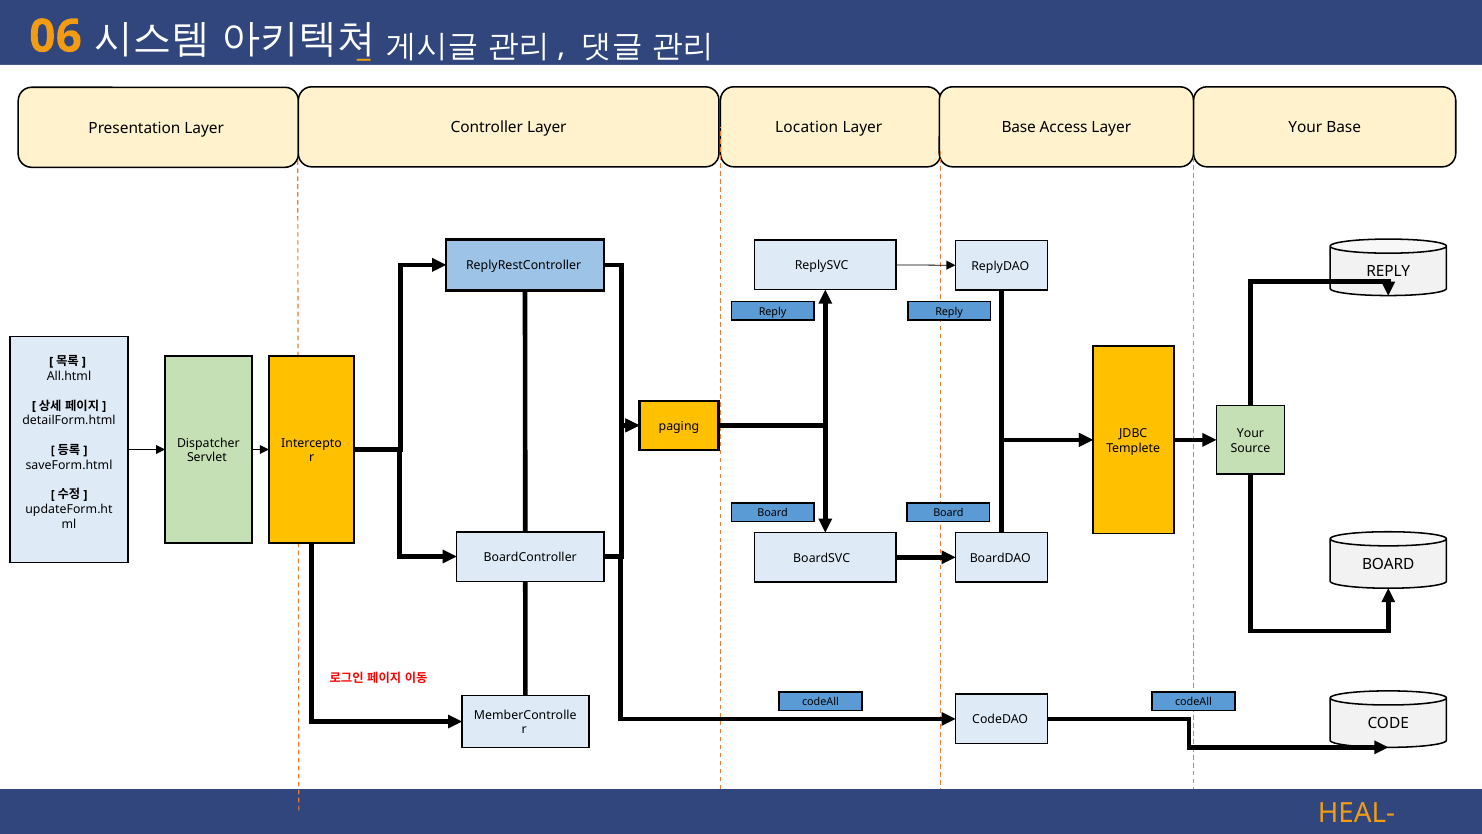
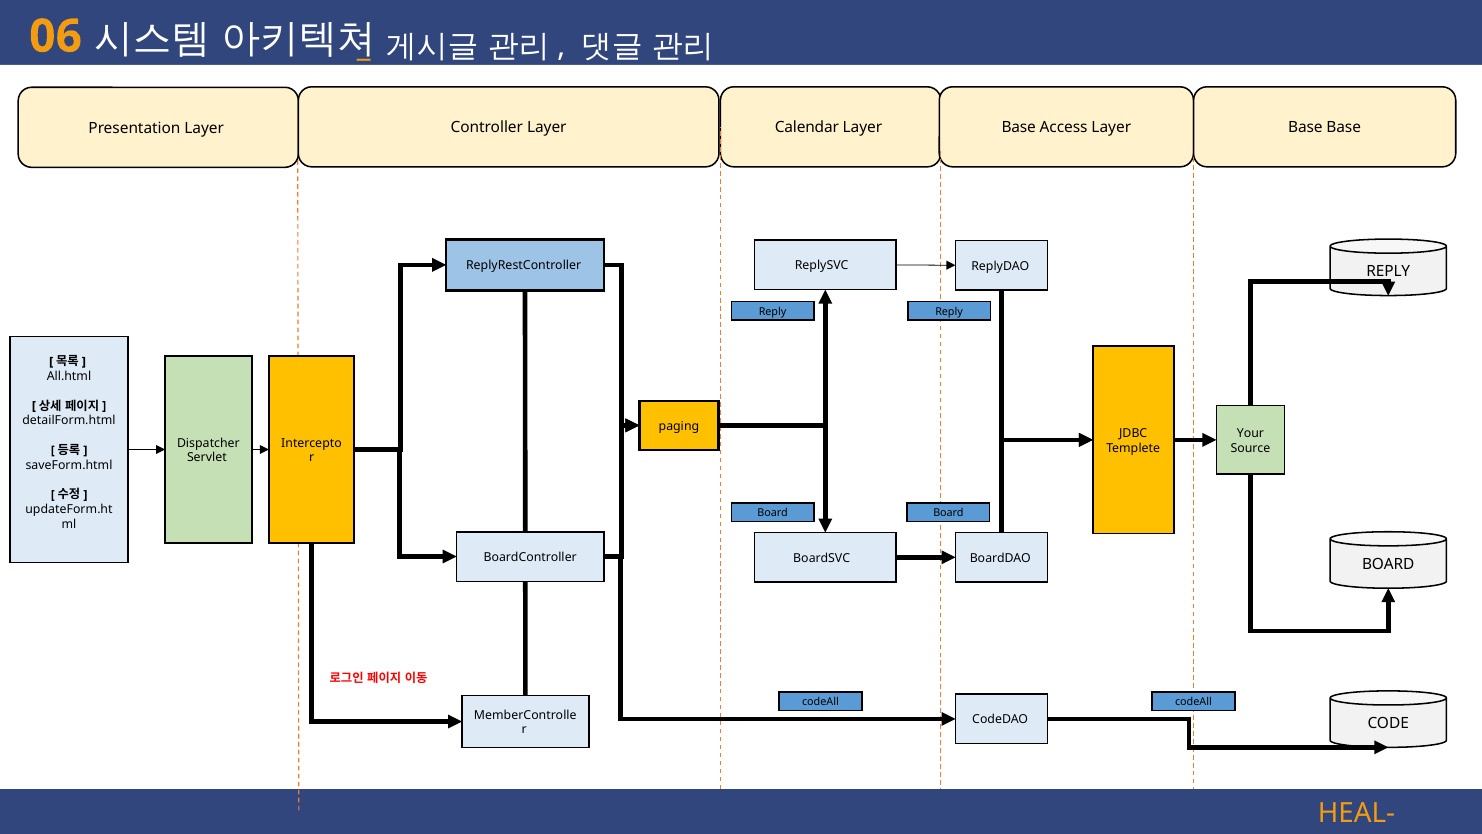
Location: Location -> Calendar
Access Layer Your: Your -> Base
